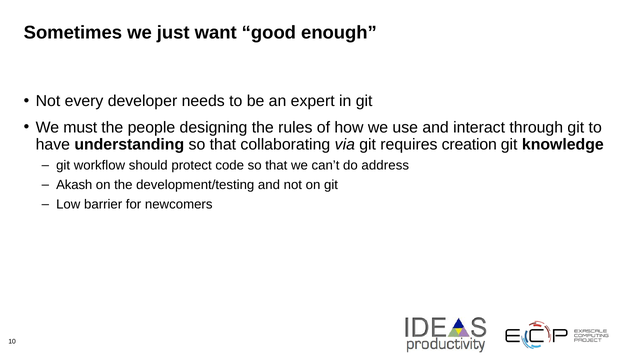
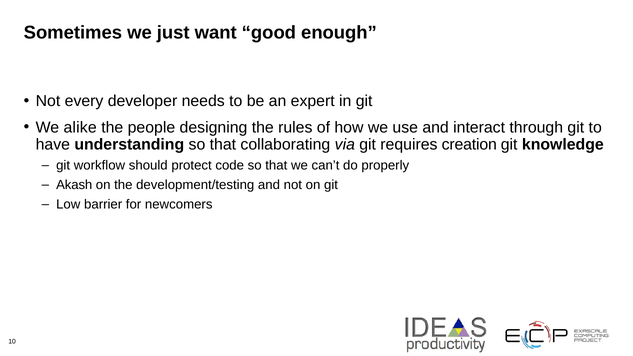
must: must -> alike
address: address -> properly
